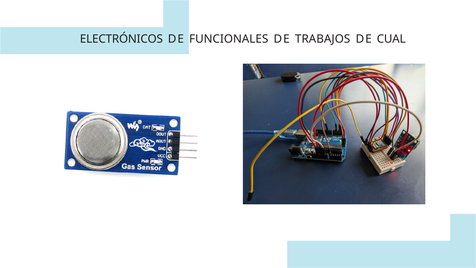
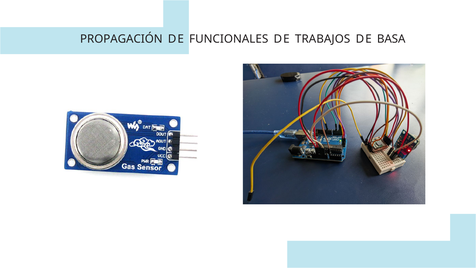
ELECTRÓNICOS: ELECTRÓNICOS -> PROPAGACIÓN
CUAL: CUAL -> BASA
